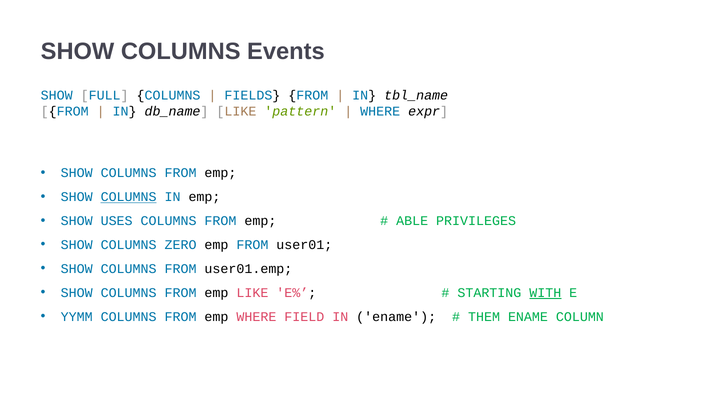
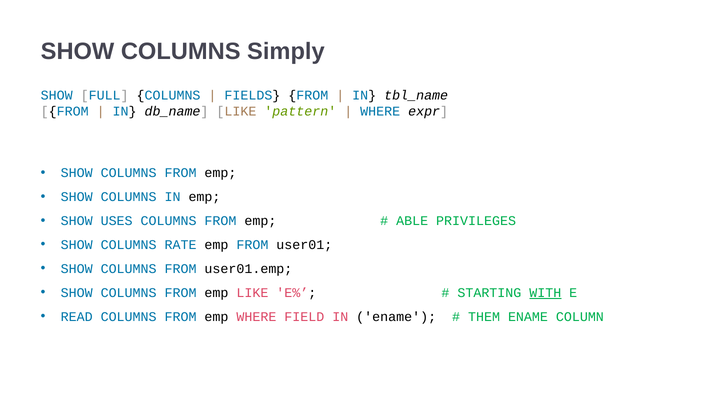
Events: Events -> Simply
COLUMNS at (129, 197) underline: present -> none
ZERO: ZERO -> RATE
YYMM: YYMM -> READ
